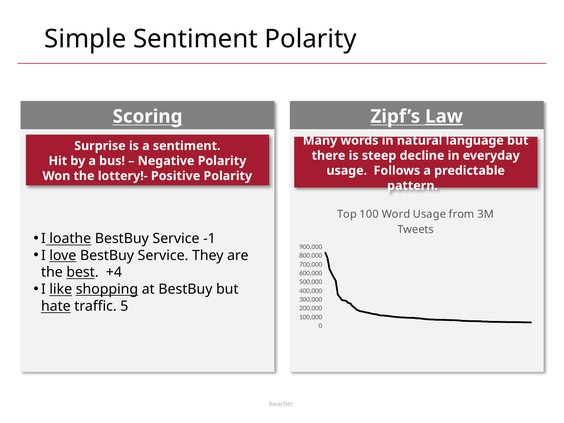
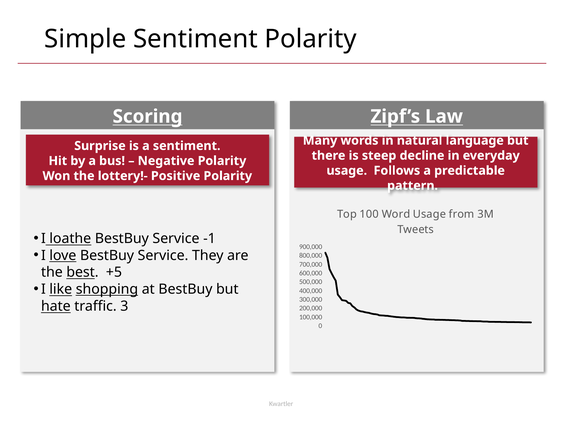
Law underline: present -> none
+4: +4 -> +5
5: 5 -> 3
